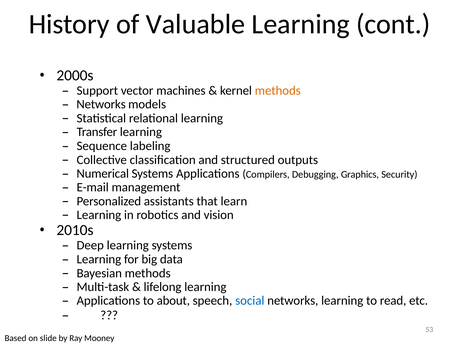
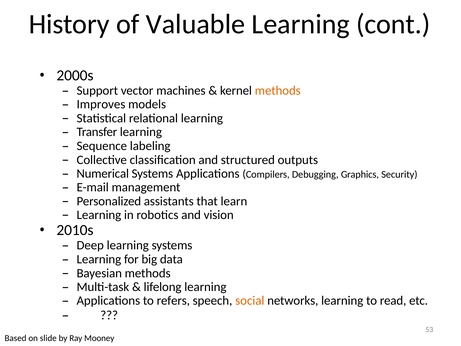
Networks at (101, 104): Networks -> Improves
about: about -> refers
social colour: blue -> orange
